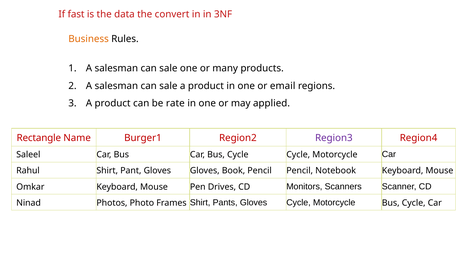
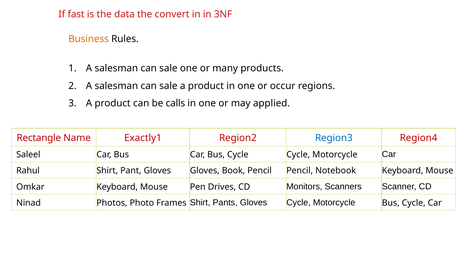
email: email -> occur
rate: rate -> calls
Burger1: Burger1 -> Exactly1
Region3 colour: purple -> blue
